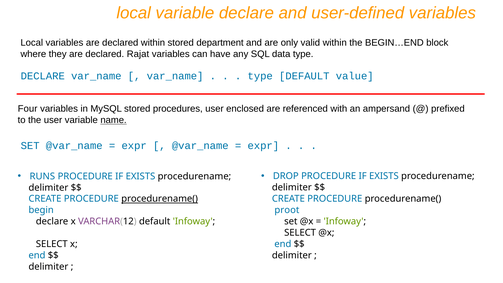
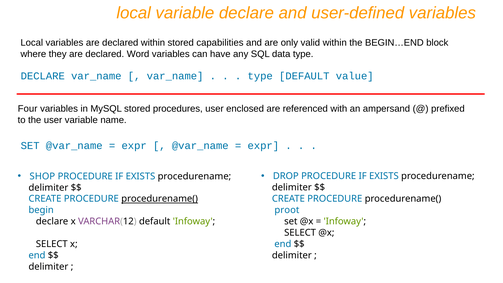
department: department -> capabilities
Rajat: Rajat -> Word
name underline: present -> none
RUNS: RUNS -> SHOP
